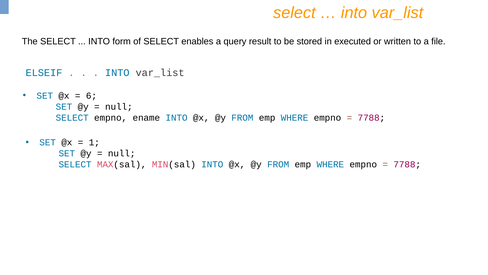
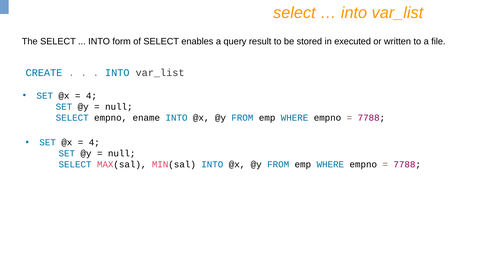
ELSEIF: ELSEIF -> CREATE
6 at (91, 96): 6 -> 4
1 at (94, 142): 1 -> 4
